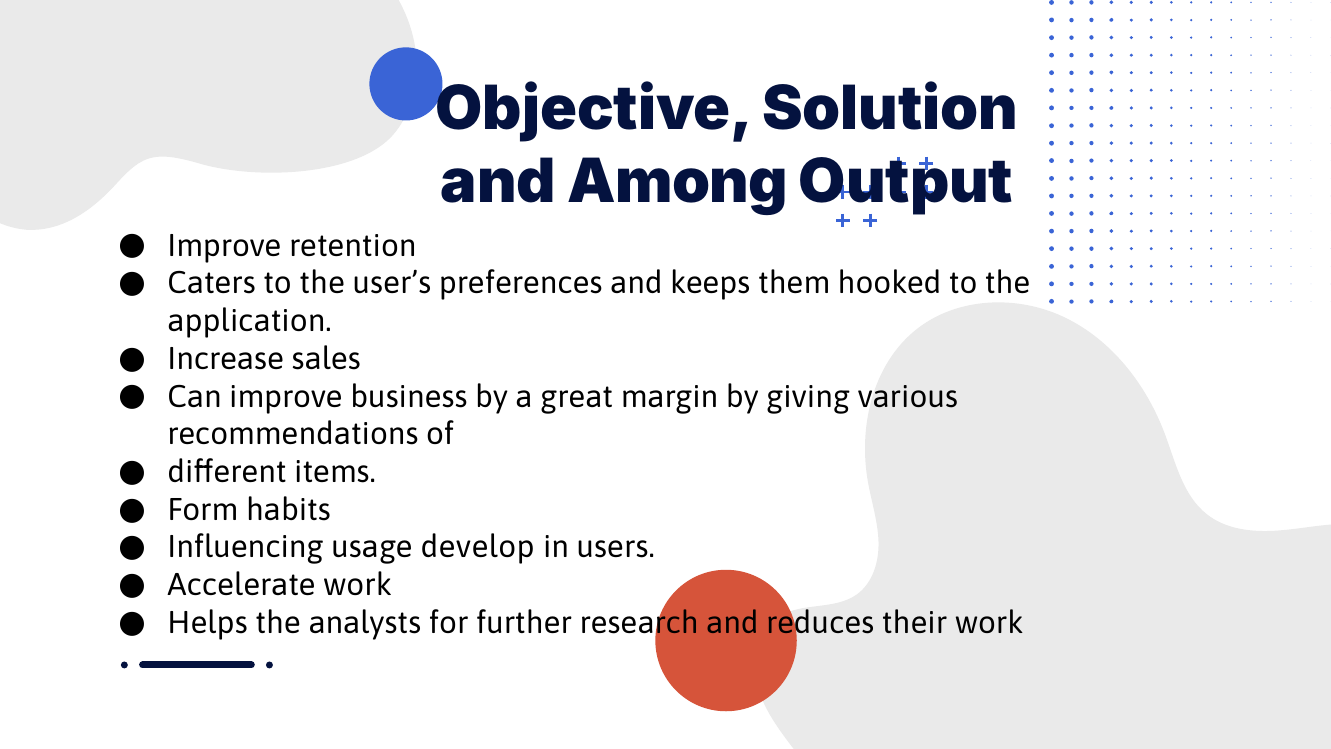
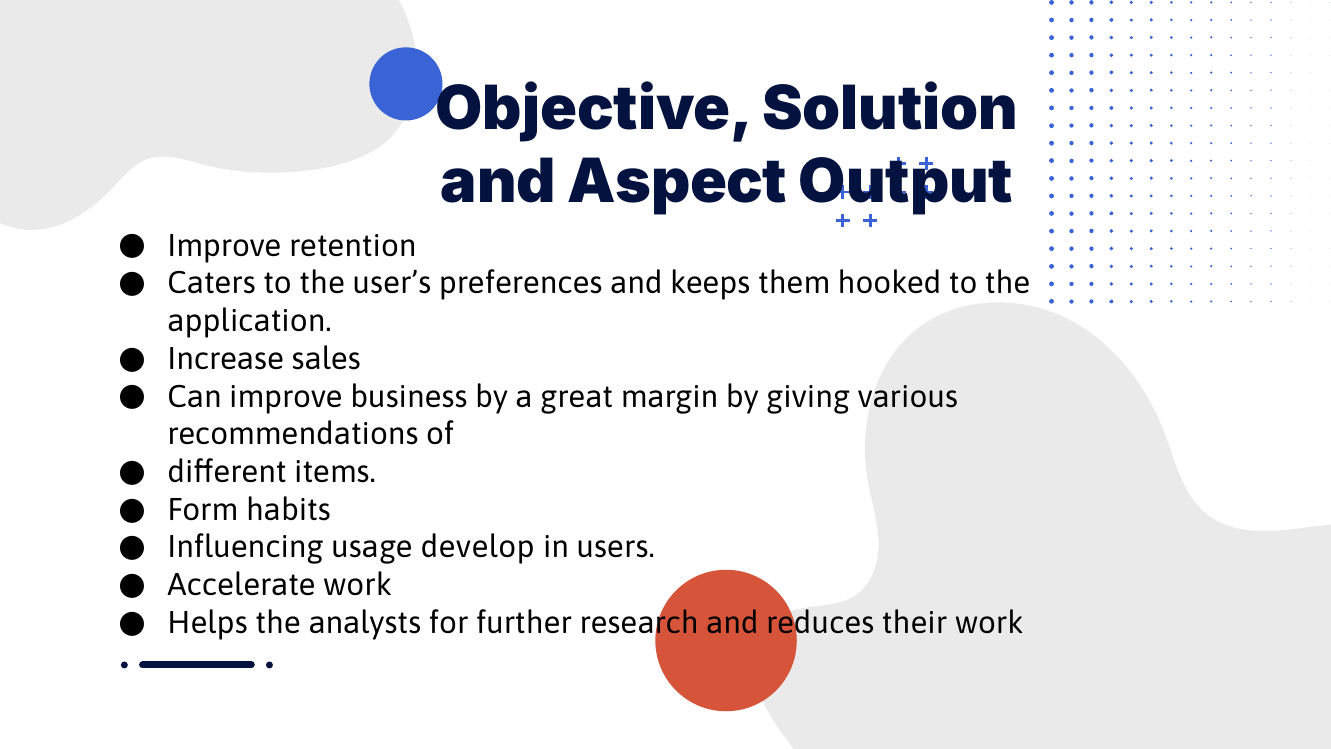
Among: Among -> Aspect
